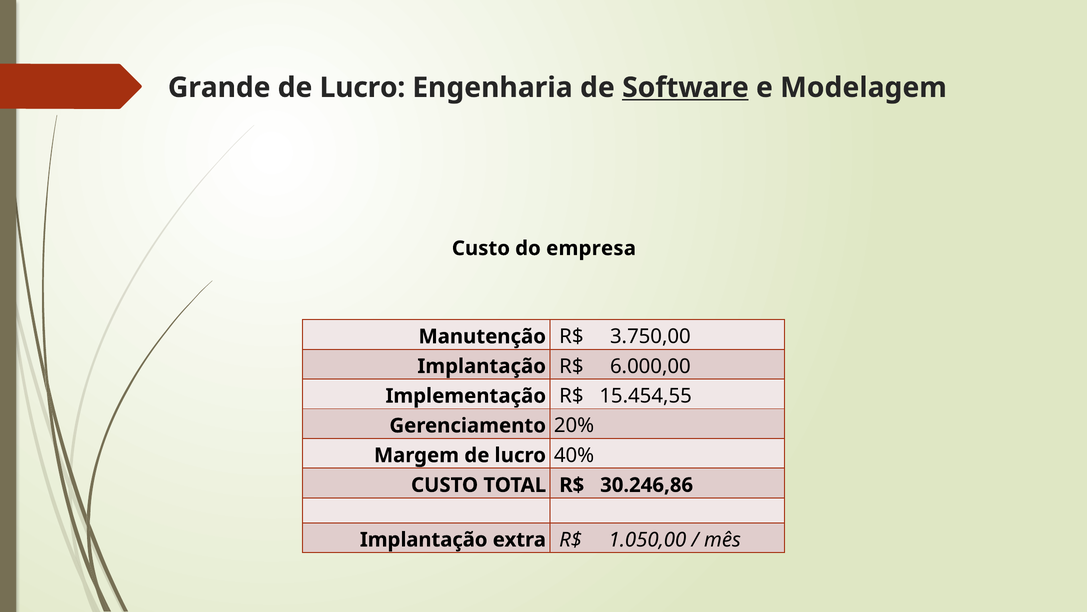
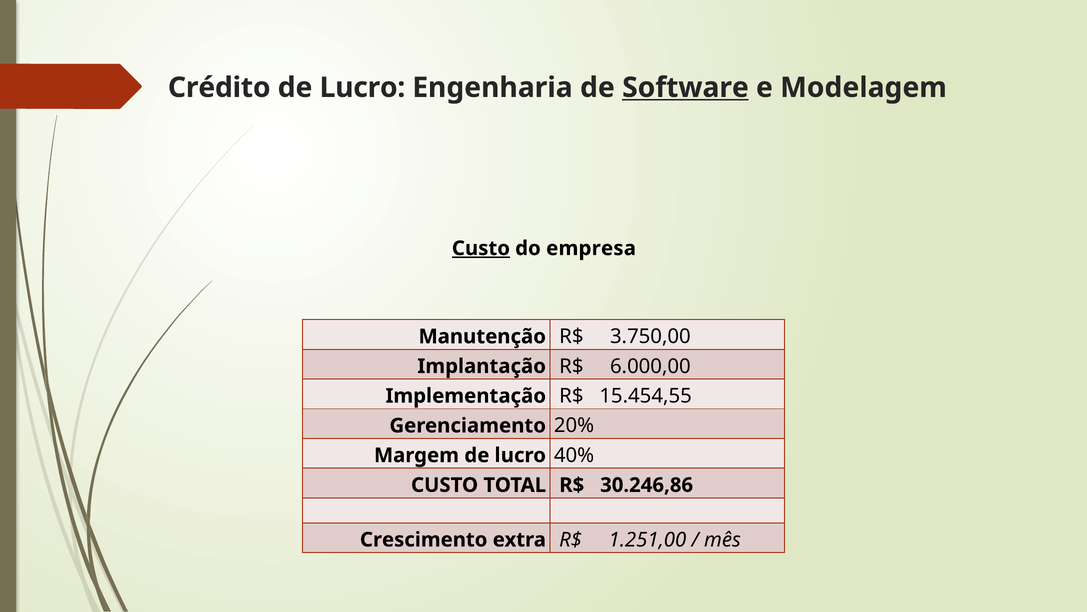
Grande: Grande -> Crédito
Custo at (481, 248) underline: none -> present
Implantação at (424, 539): Implantação -> Crescimento
1.050,00: 1.050,00 -> 1.251,00
